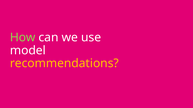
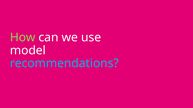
recommendations colour: yellow -> light blue
